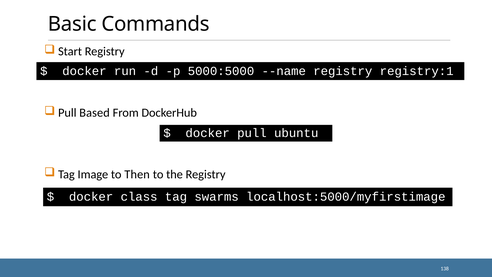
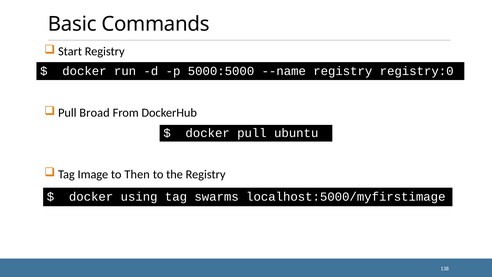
registry:1: registry:1 -> registry:0
Based: Based -> Broad
class: class -> using
